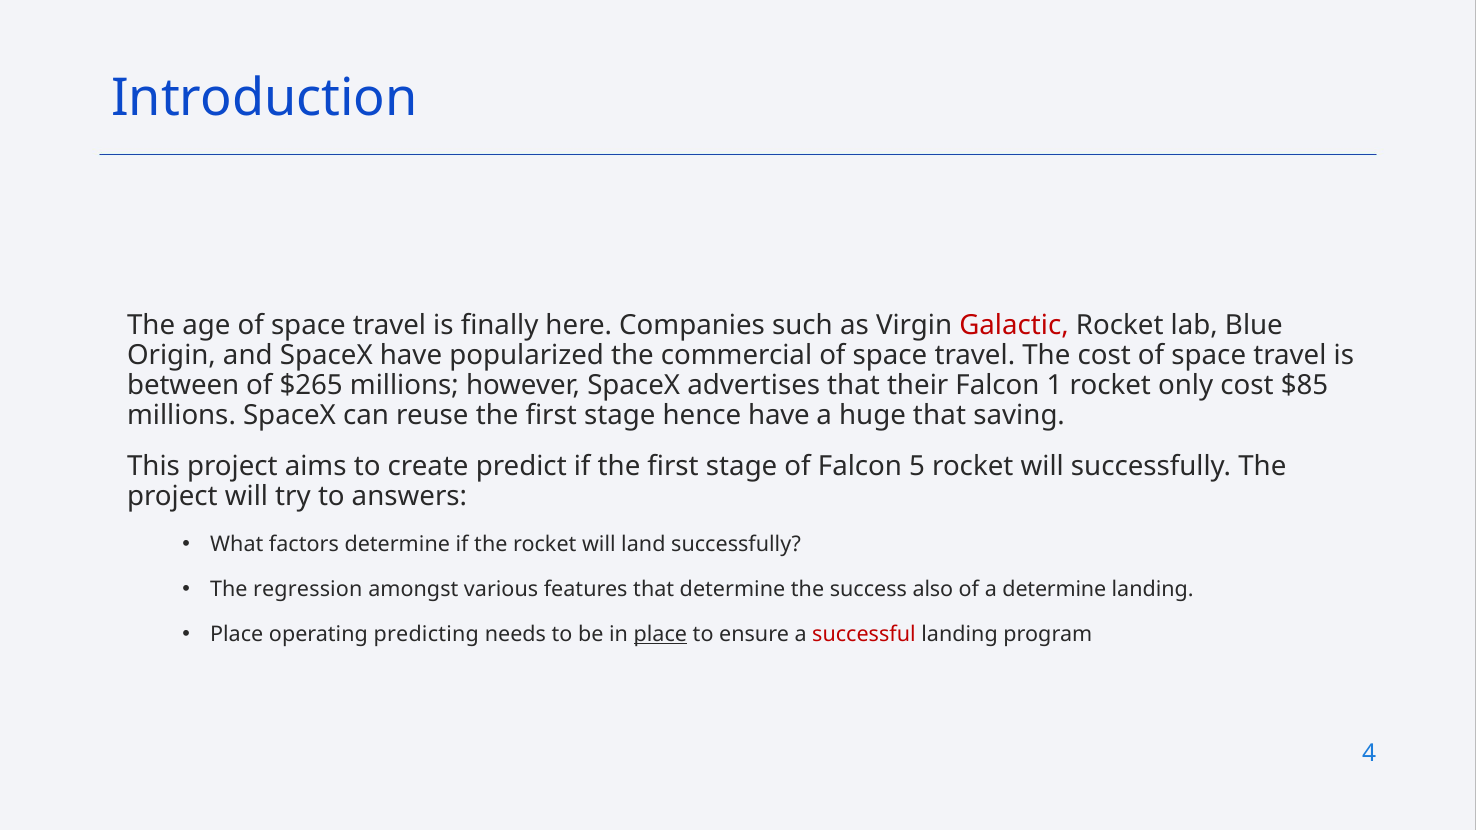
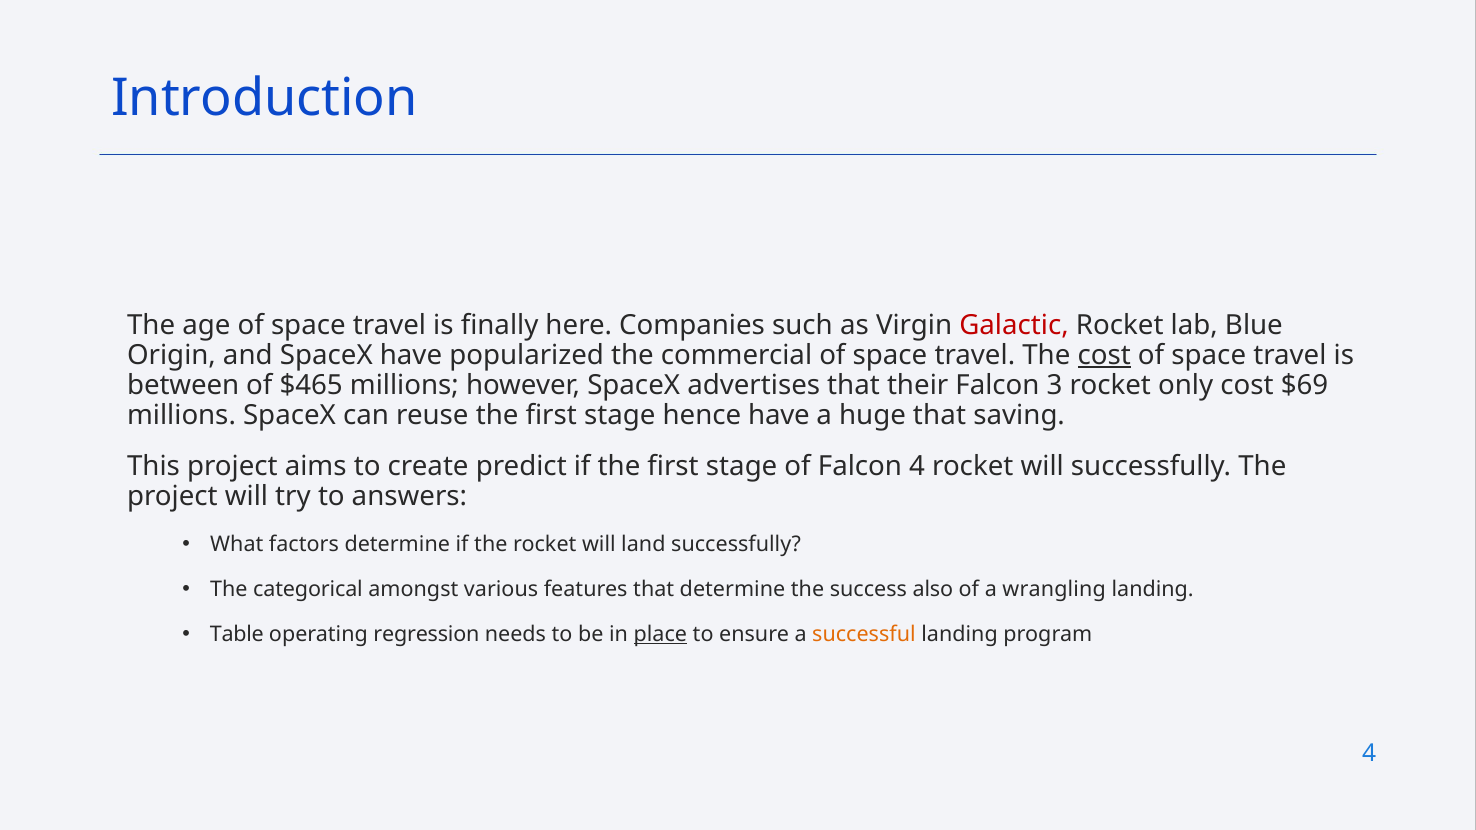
cost at (1104, 355) underline: none -> present
$265: $265 -> $465
1: 1 -> 3
$85: $85 -> $69
Falcon 5: 5 -> 4
regression: regression -> categorical
a determine: determine -> wrangling
Place at (237, 634): Place -> Table
predicting: predicting -> regression
successful colour: red -> orange
